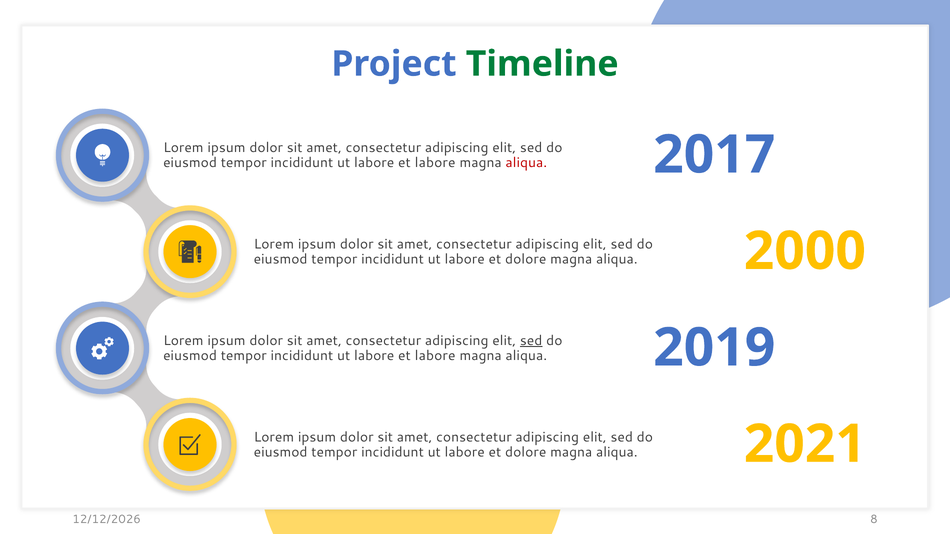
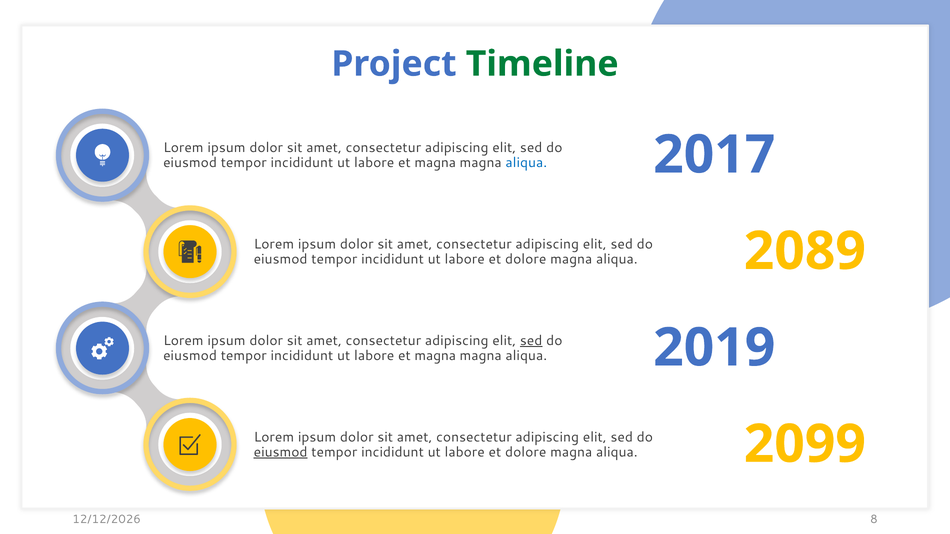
labore at (435, 163): labore -> magna
aliqua at (526, 163) colour: red -> blue
2000: 2000 -> 2089
labore at (435, 356): labore -> magna
2021: 2021 -> 2099
eiusmod at (281, 452) underline: none -> present
